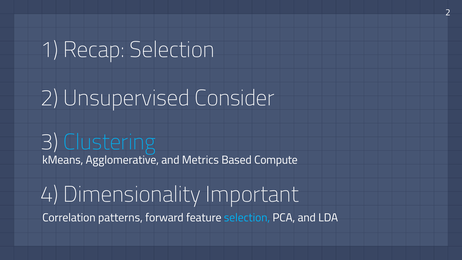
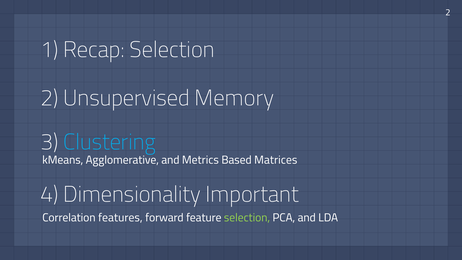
Consider: Consider -> Memory
Compute: Compute -> Matrices
patterns: patterns -> features
selection at (247, 218) colour: light blue -> light green
